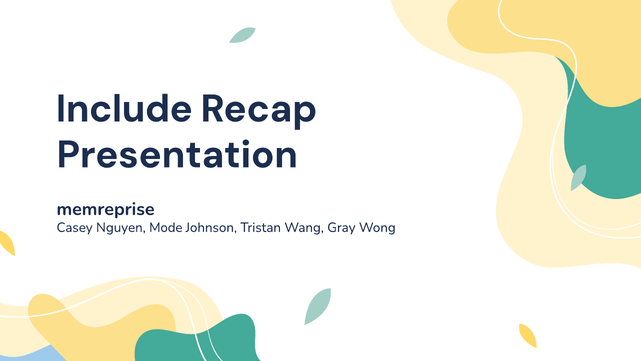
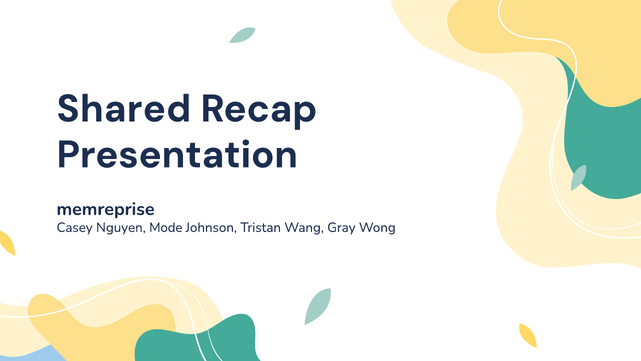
Include: Include -> Shared
